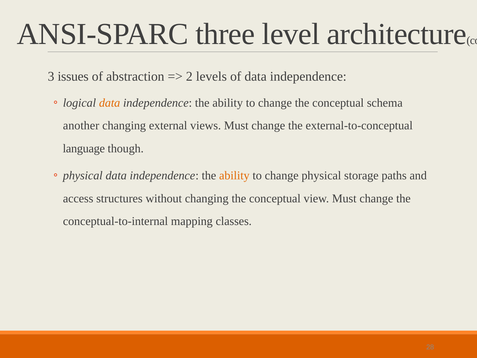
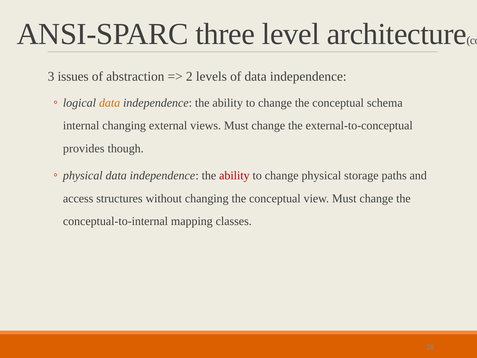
another: another -> internal
language: language -> provides
ability at (234, 175) colour: orange -> red
